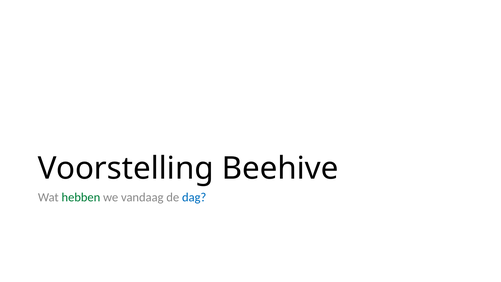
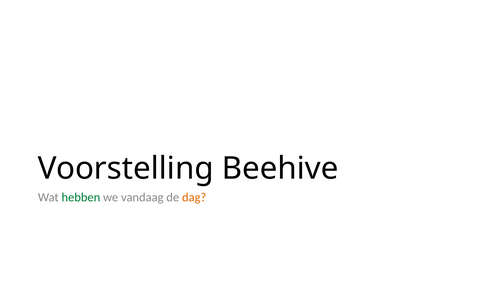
dag colour: blue -> orange
